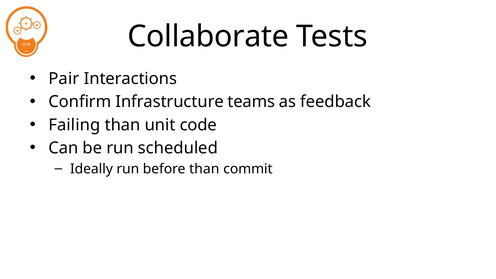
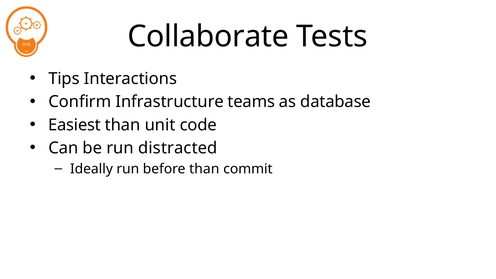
Pair: Pair -> Tips
feedback: feedback -> database
Failing: Failing -> Easiest
scheduled: scheduled -> distracted
